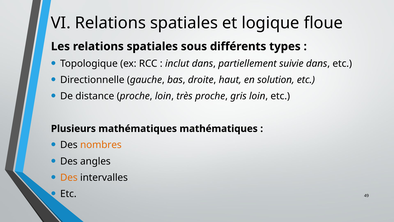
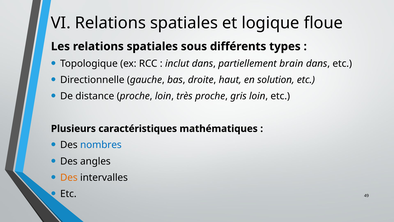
suivie: suivie -> brain
Plusieurs mathématiques: mathématiques -> caractéristiques
nombres colour: orange -> blue
